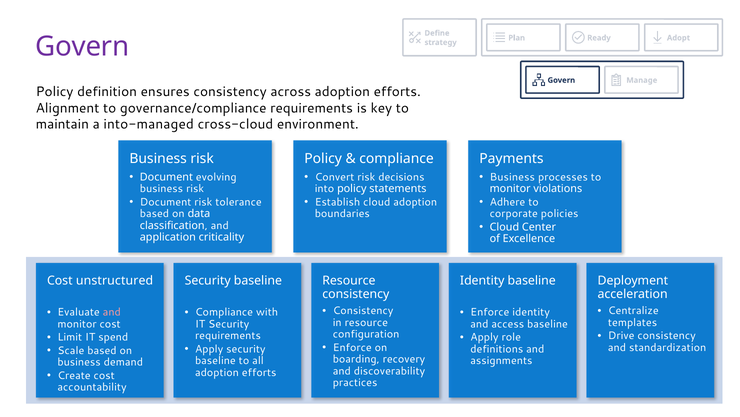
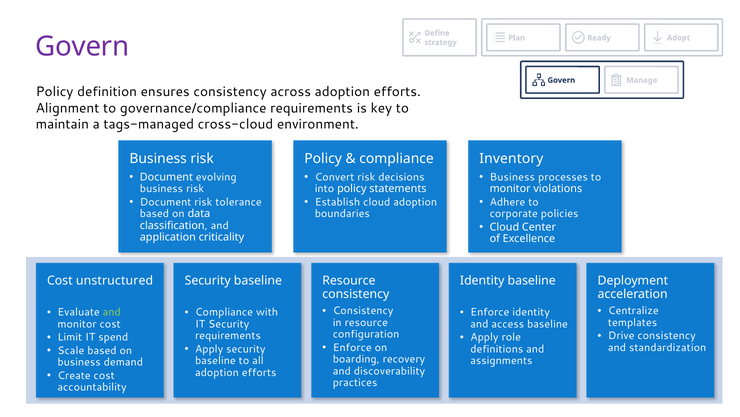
into-managed: into-managed -> tags-managed
Payments: Payments -> Inventory
and at (112, 312) colour: pink -> light green
